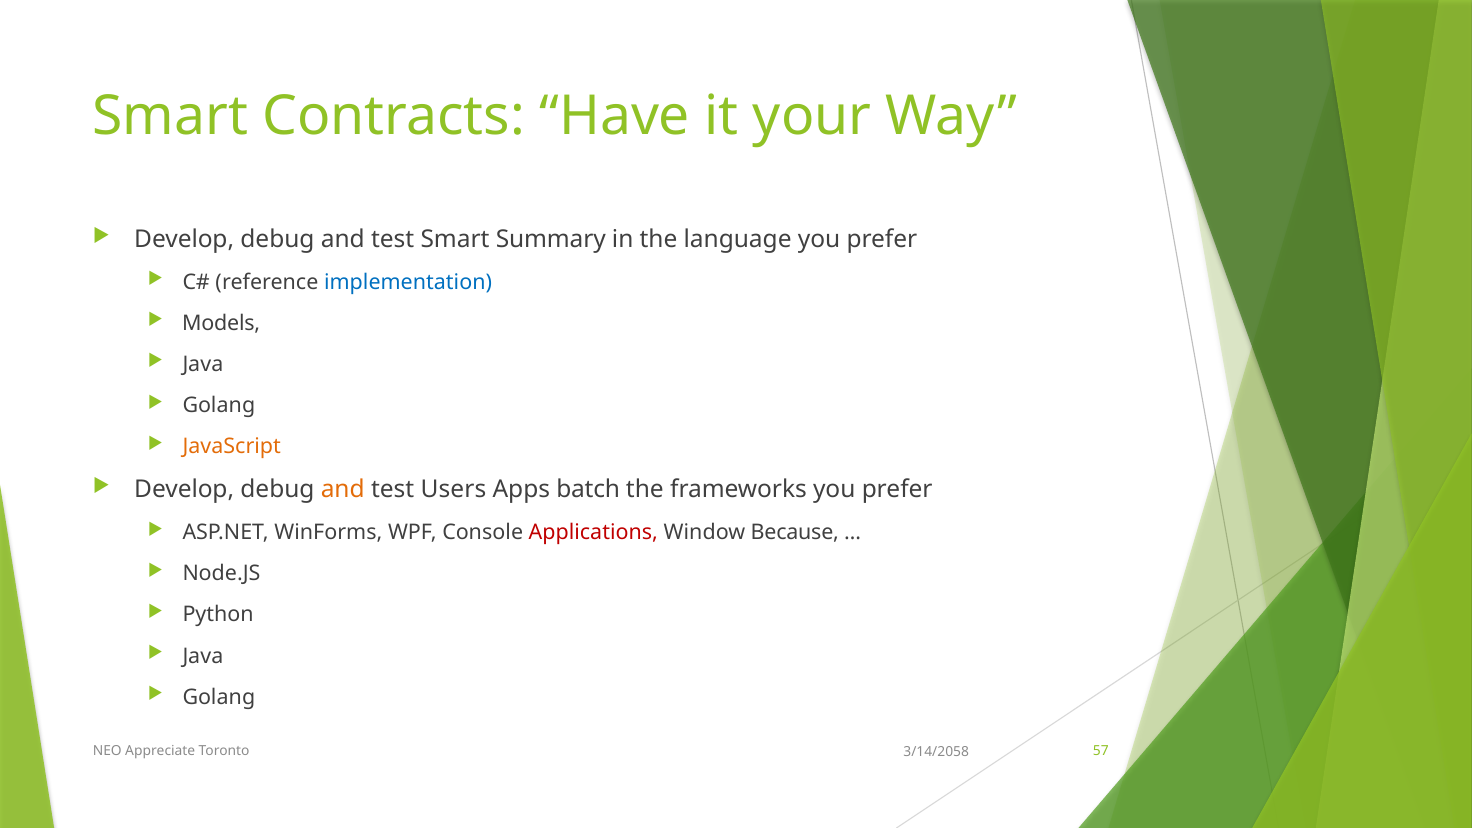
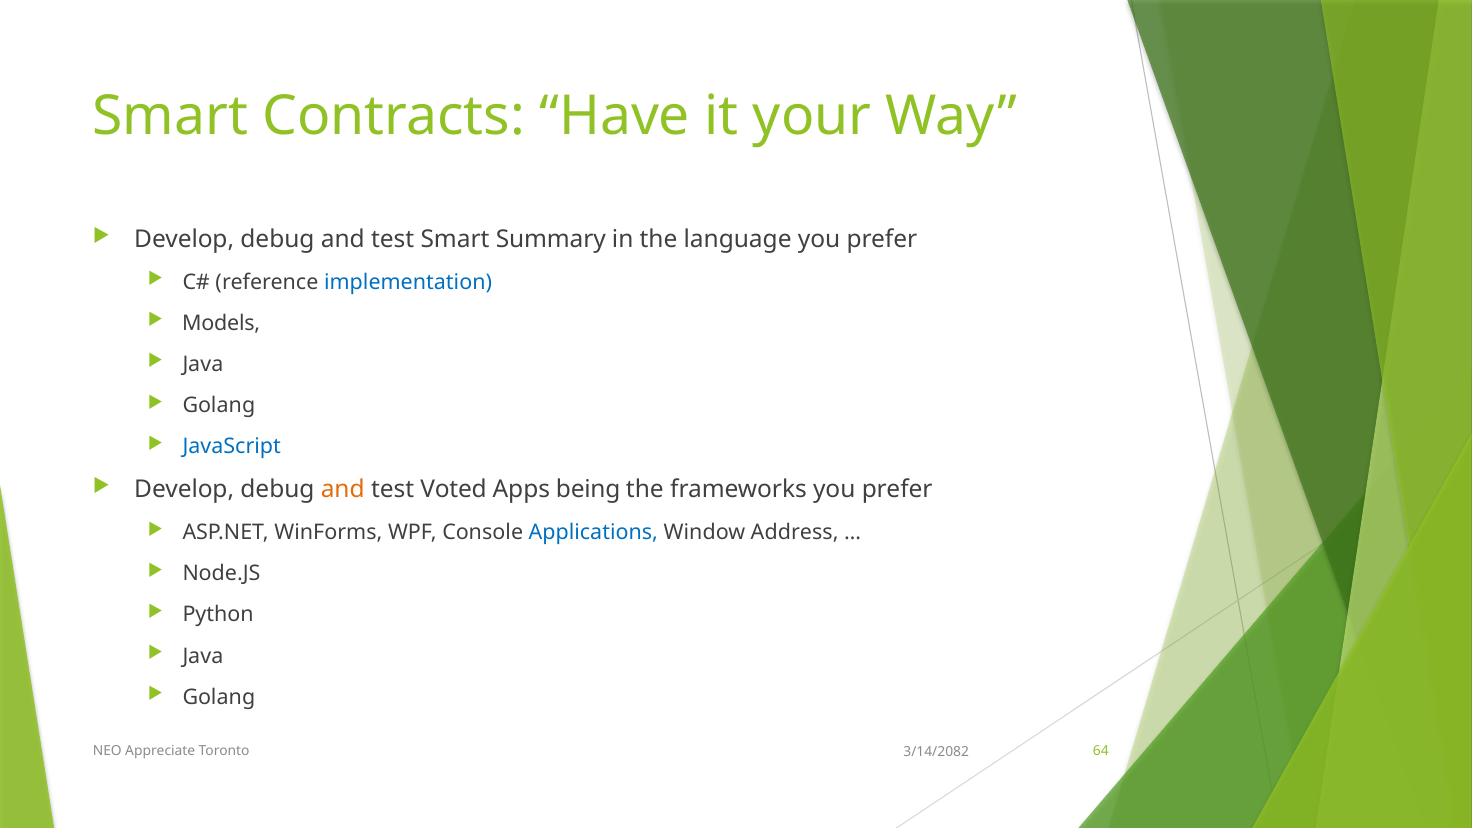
JavaScript colour: orange -> blue
Users: Users -> Voted
batch: batch -> being
Applications colour: red -> blue
Because: Because -> Address
57: 57 -> 64
3/14/2058: 3/14/2058 -> 3/14/2082
